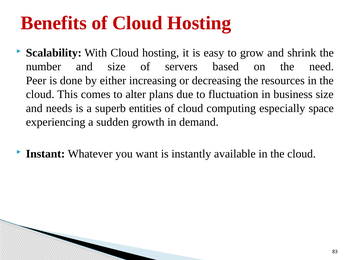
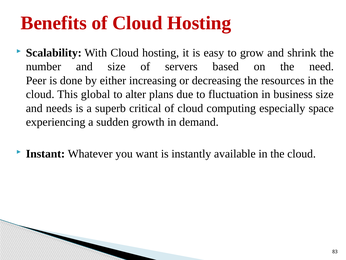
comes: comes -> global
entities: entities -> critical
